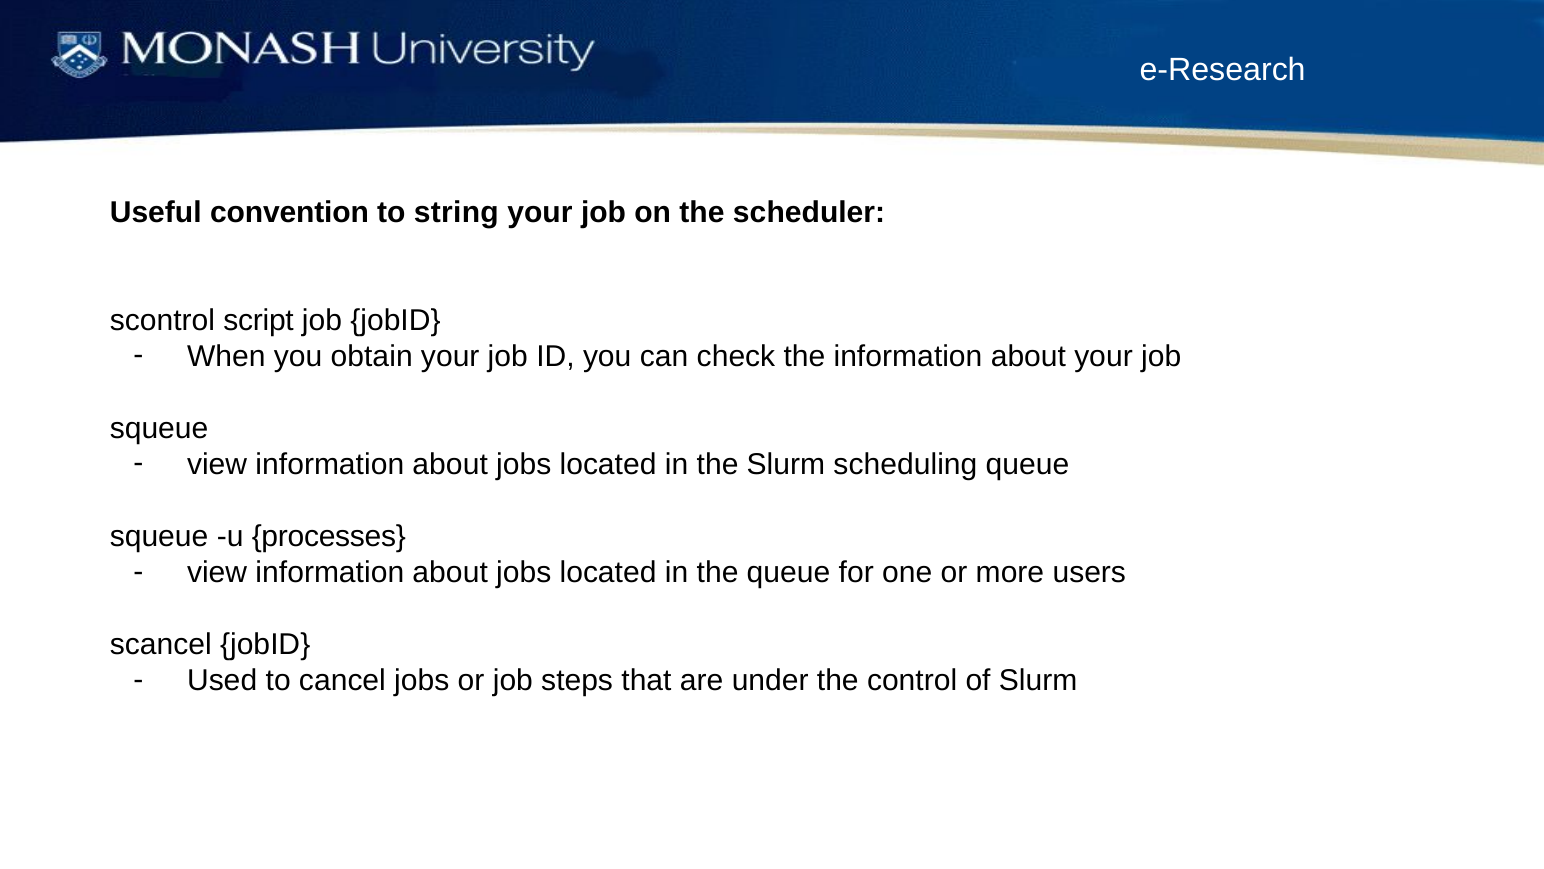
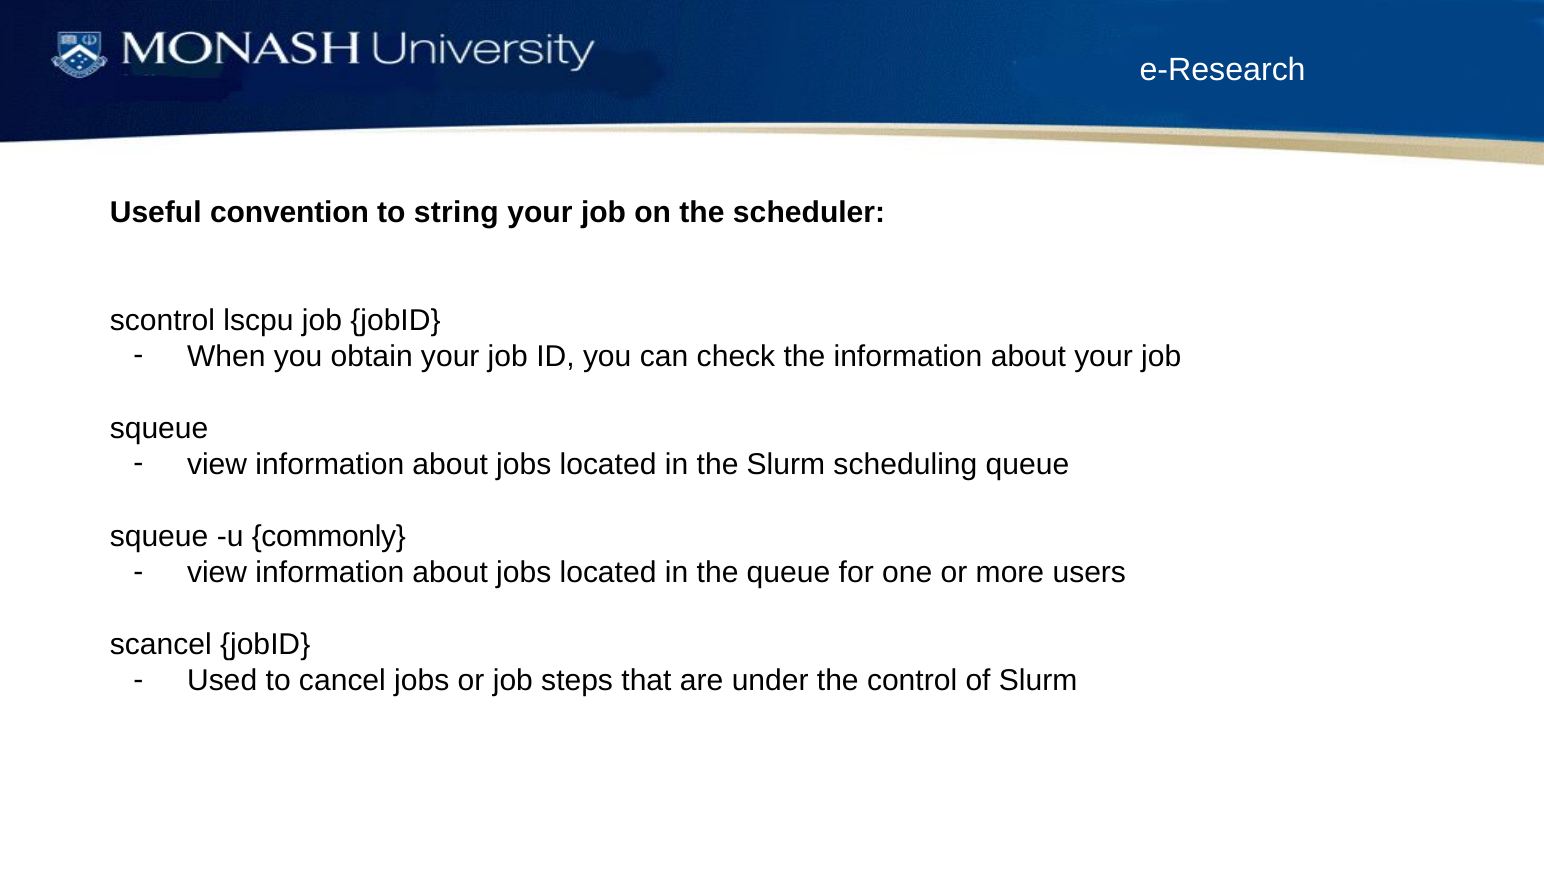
script: script -> lscpu
processes: processes -> commonly
